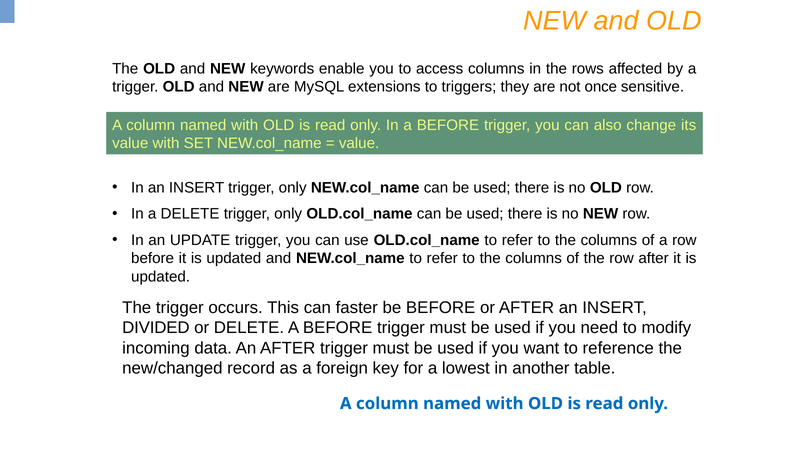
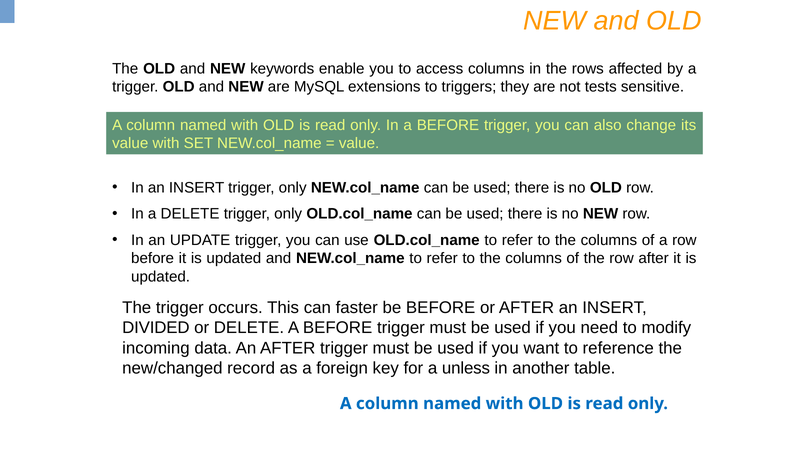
once: once -> tests
lowest: lowest -> unless
